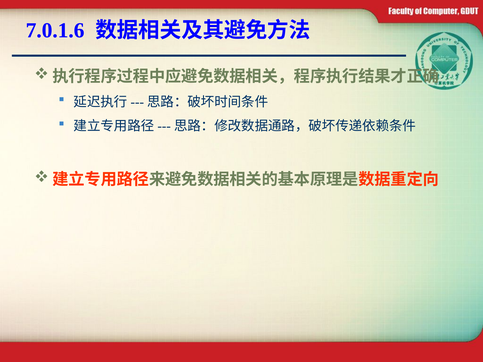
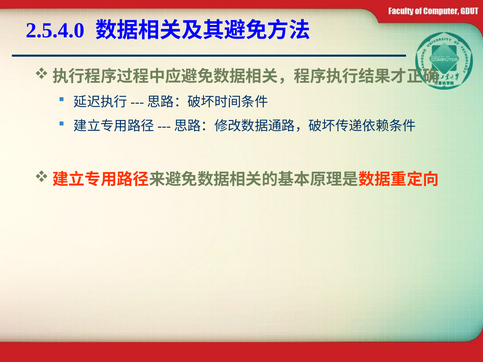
7.0.1.6: 7.0.1.6 -> 2.5.4.0
